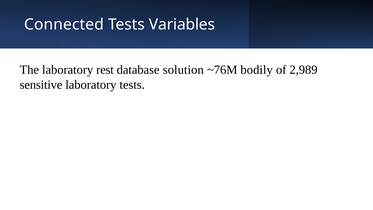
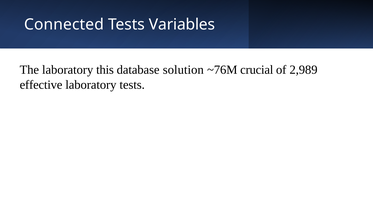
rest: rest -> this
bodily: bodily -> crucial
sensitive: sensitive -> effective
